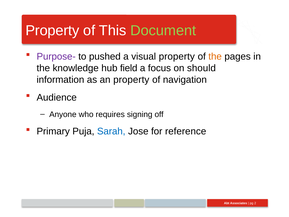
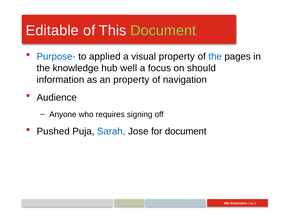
Property at (52, 30): Property -> Editable
Purpose- colour: purple -> blue
pushed: pushed -> applied
the at (215, 56) colour: orange -> blue
field: field -> well
Primary: Primary -> Pushed
for reference: reference -> document
